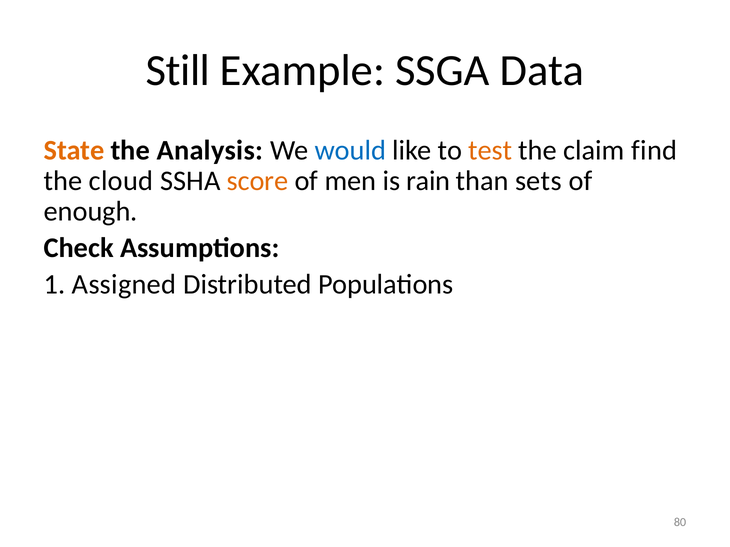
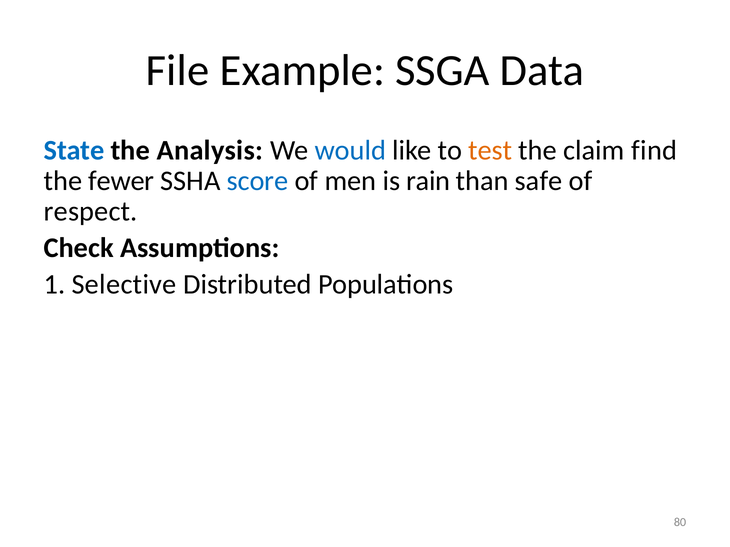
Still: Still -> File
State colour: orange -> blue
cloud: cloud -> fewer
score colour: orange -> blue
sets: sets -> safe
enough: enough -> respect
Assigned: Assigned -> Selective
